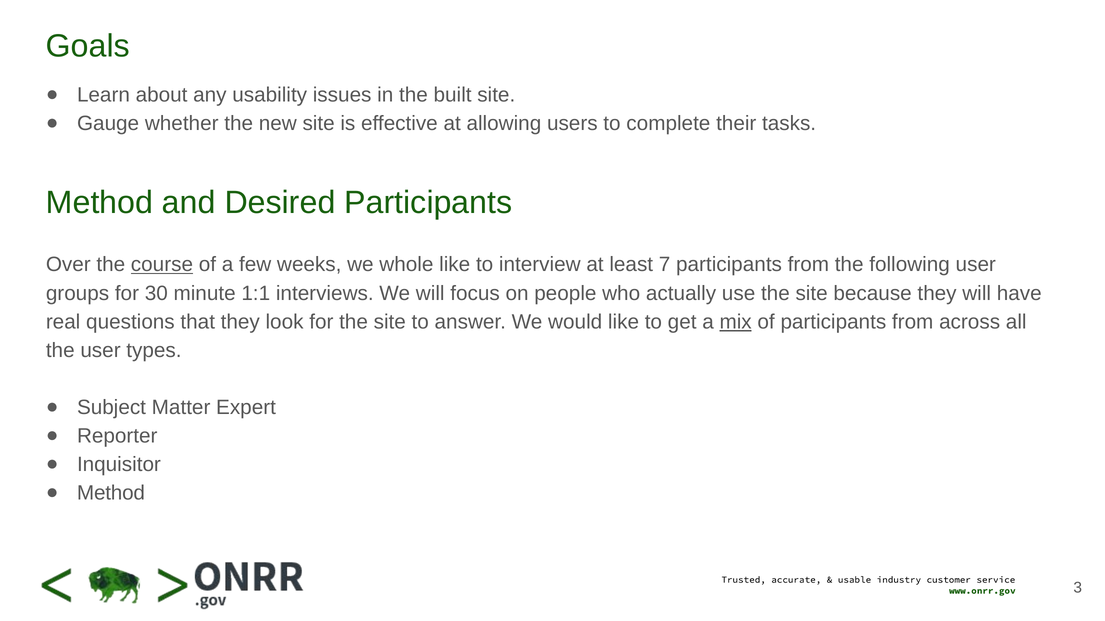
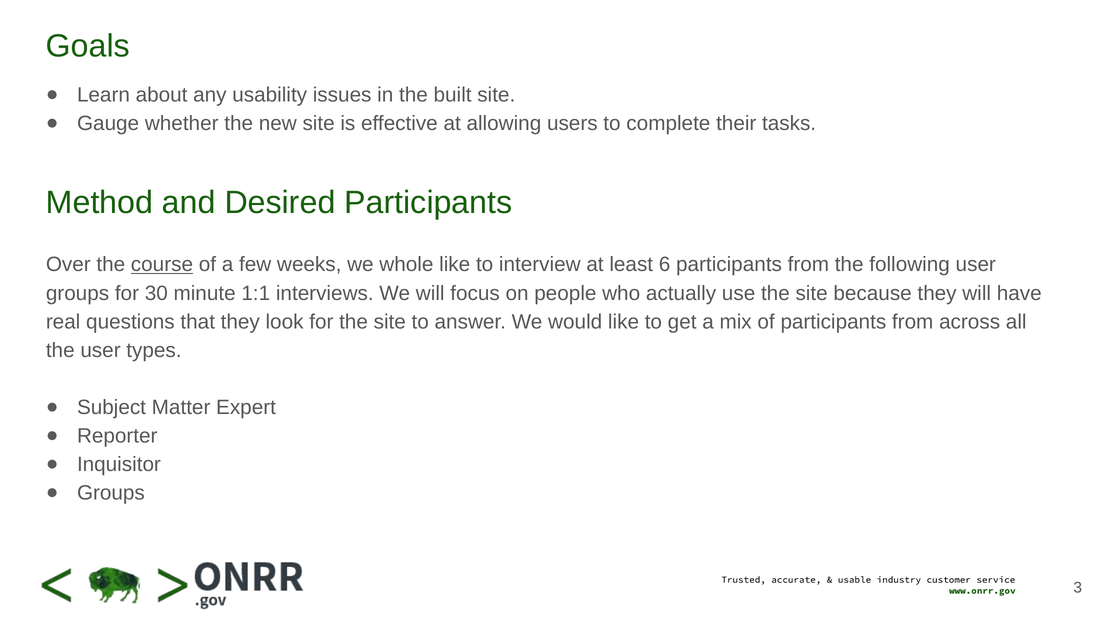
7: 7 -> 6
mix underline: present -> none
Method at (111, 494): Method -> Groups
